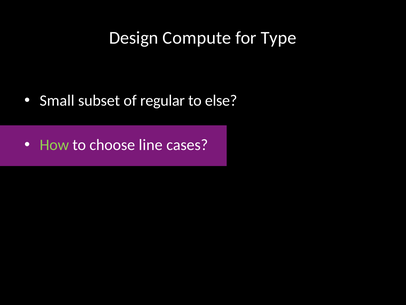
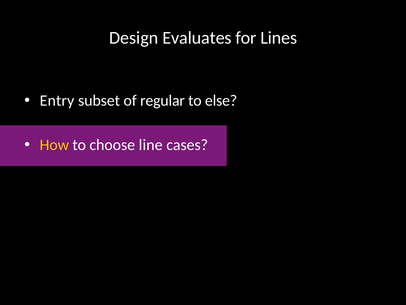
Compute: Compute -> Evaluates
Type: Type -> Lines
Small: Small -> Entry
How colour: light green -> yellow
